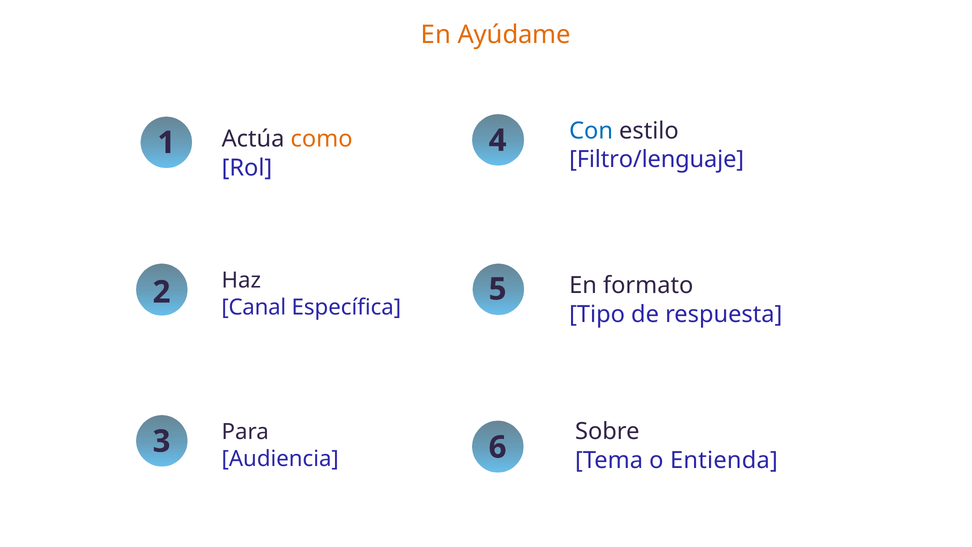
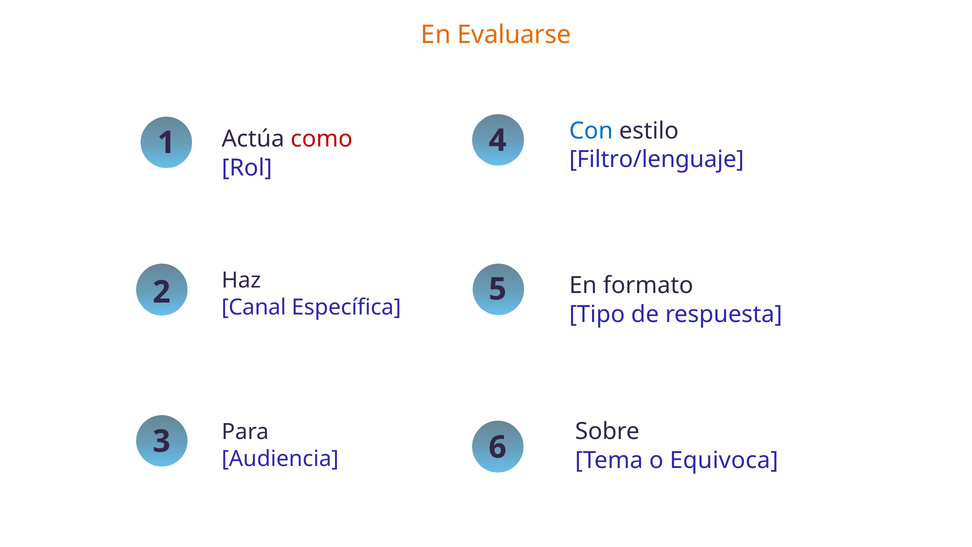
Ayúdame: Ayúdame -> Evaluarse
como colour: orange -> red
Entienda: Entienda -> Equivoca
